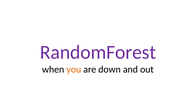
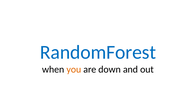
RandomForest colour: purple -> blue
